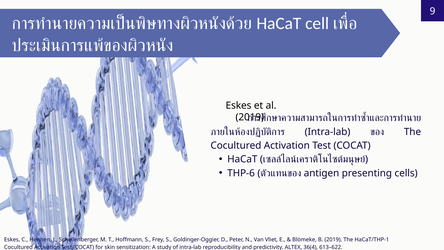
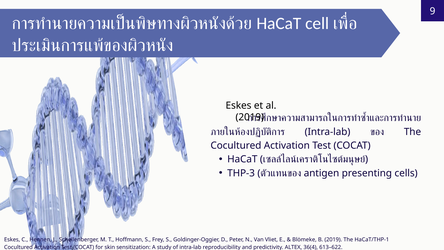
THP-6: THP-6 -> THP-3
